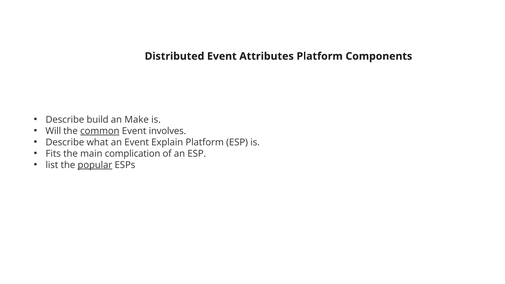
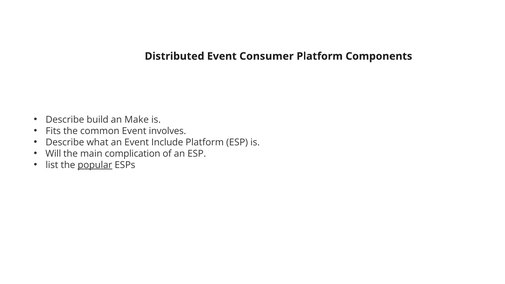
Attributes: Attributes -> Consumer
Will: Will -> Fits
common underline: present -> none
Explain: Explain -> Include
Fits: Fits -> Will
